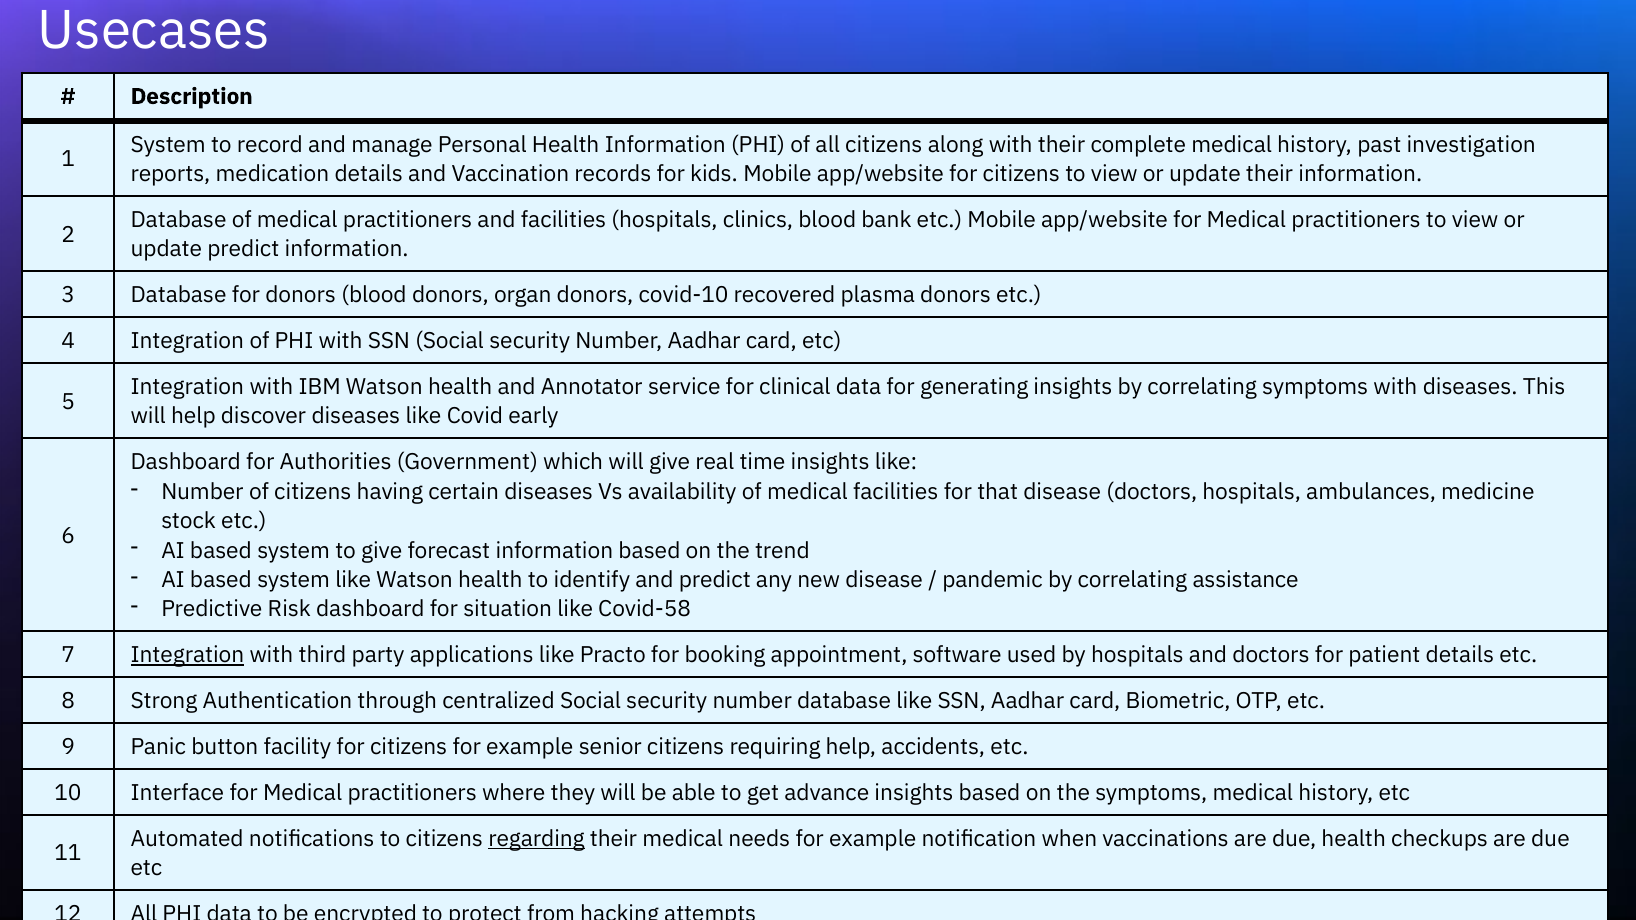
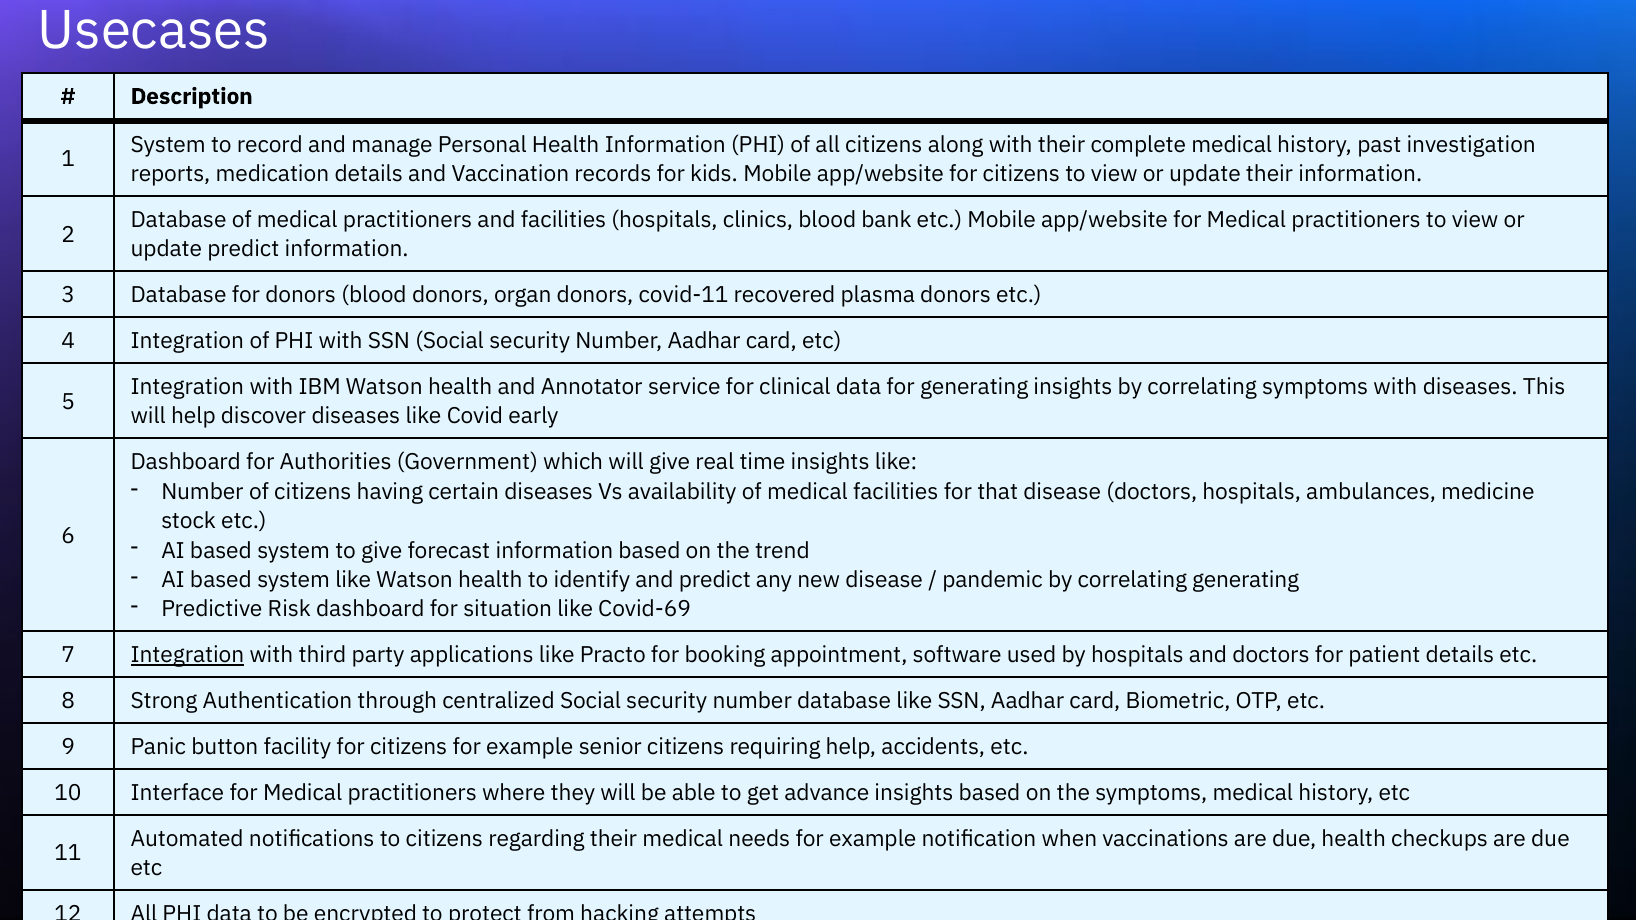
covid-10: covid-10 -> covid-11
correlating assistance: assistance -> generating
Covid-58: Covid-58 -> Covid-69
regarding underline: present -> none
